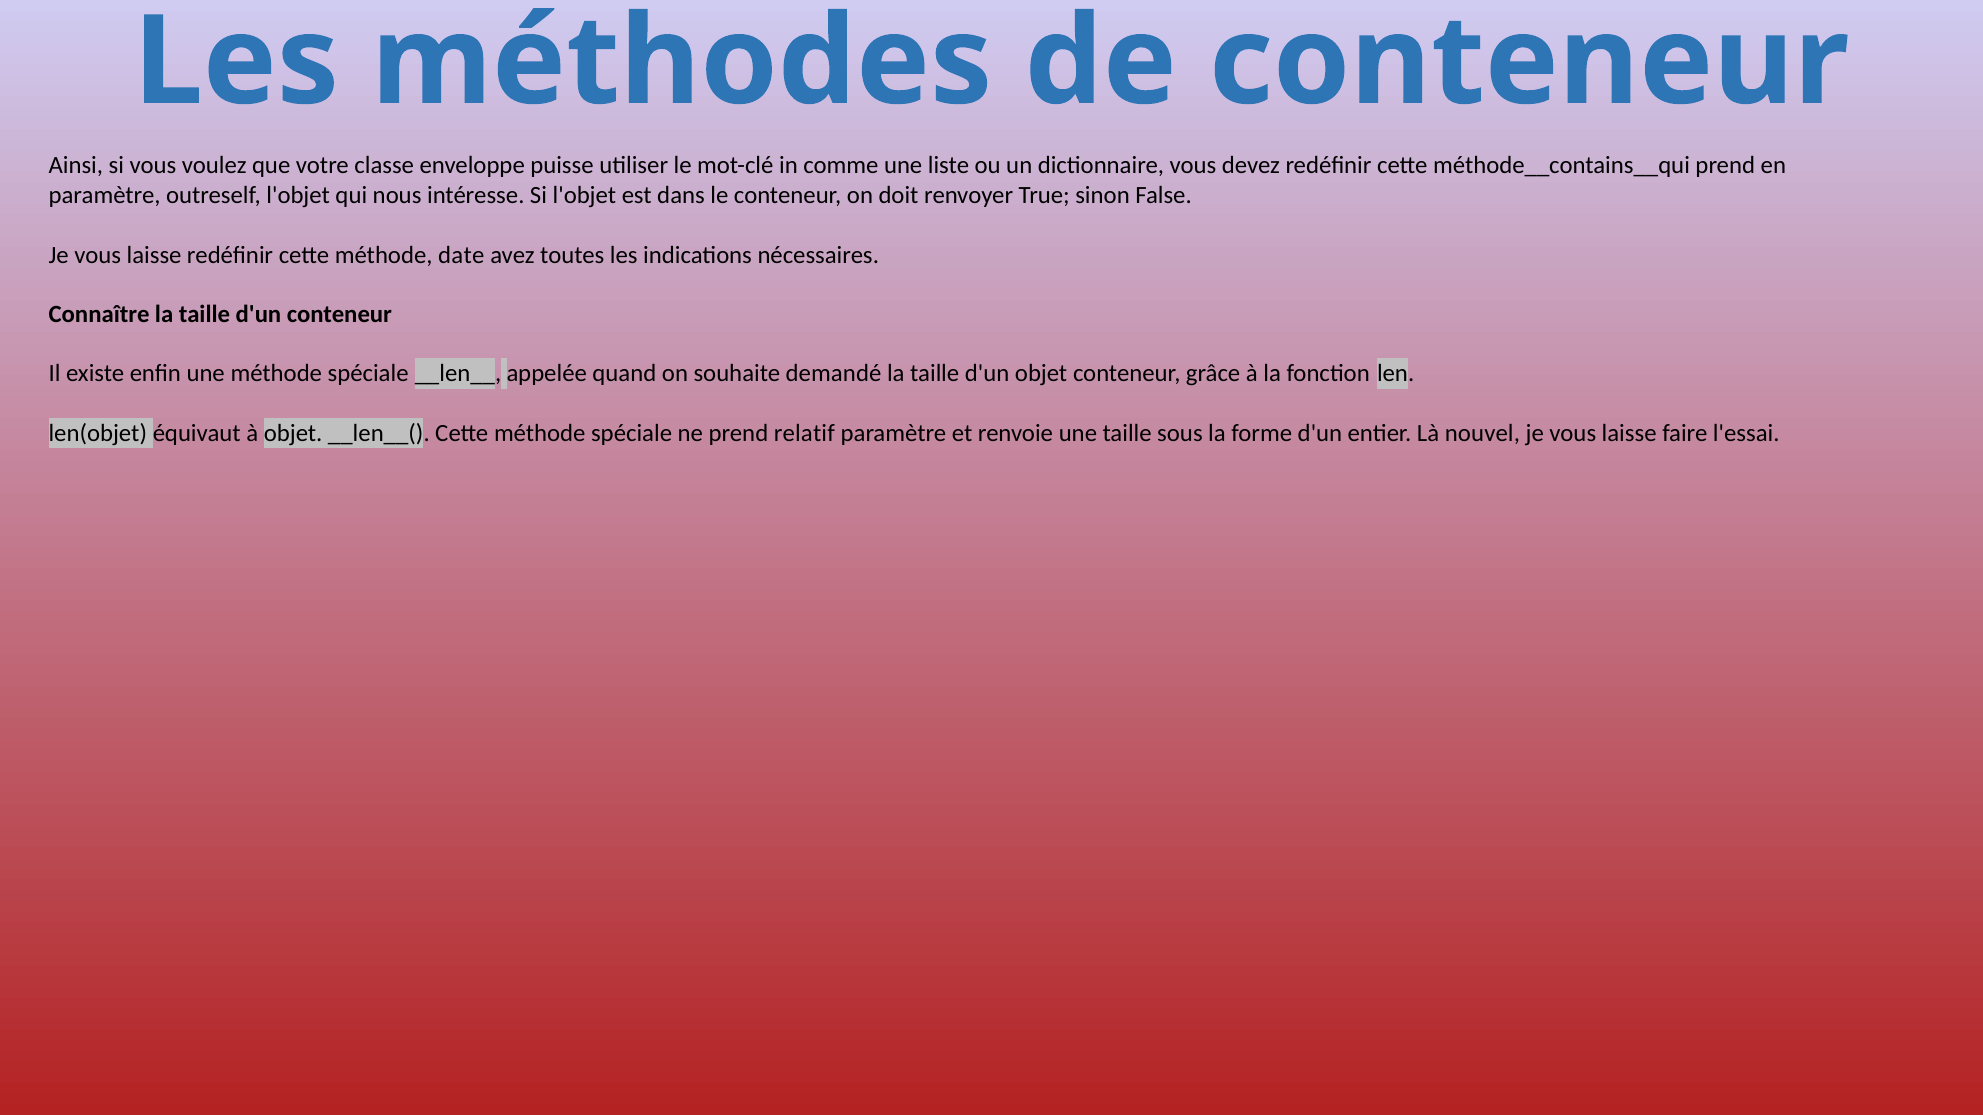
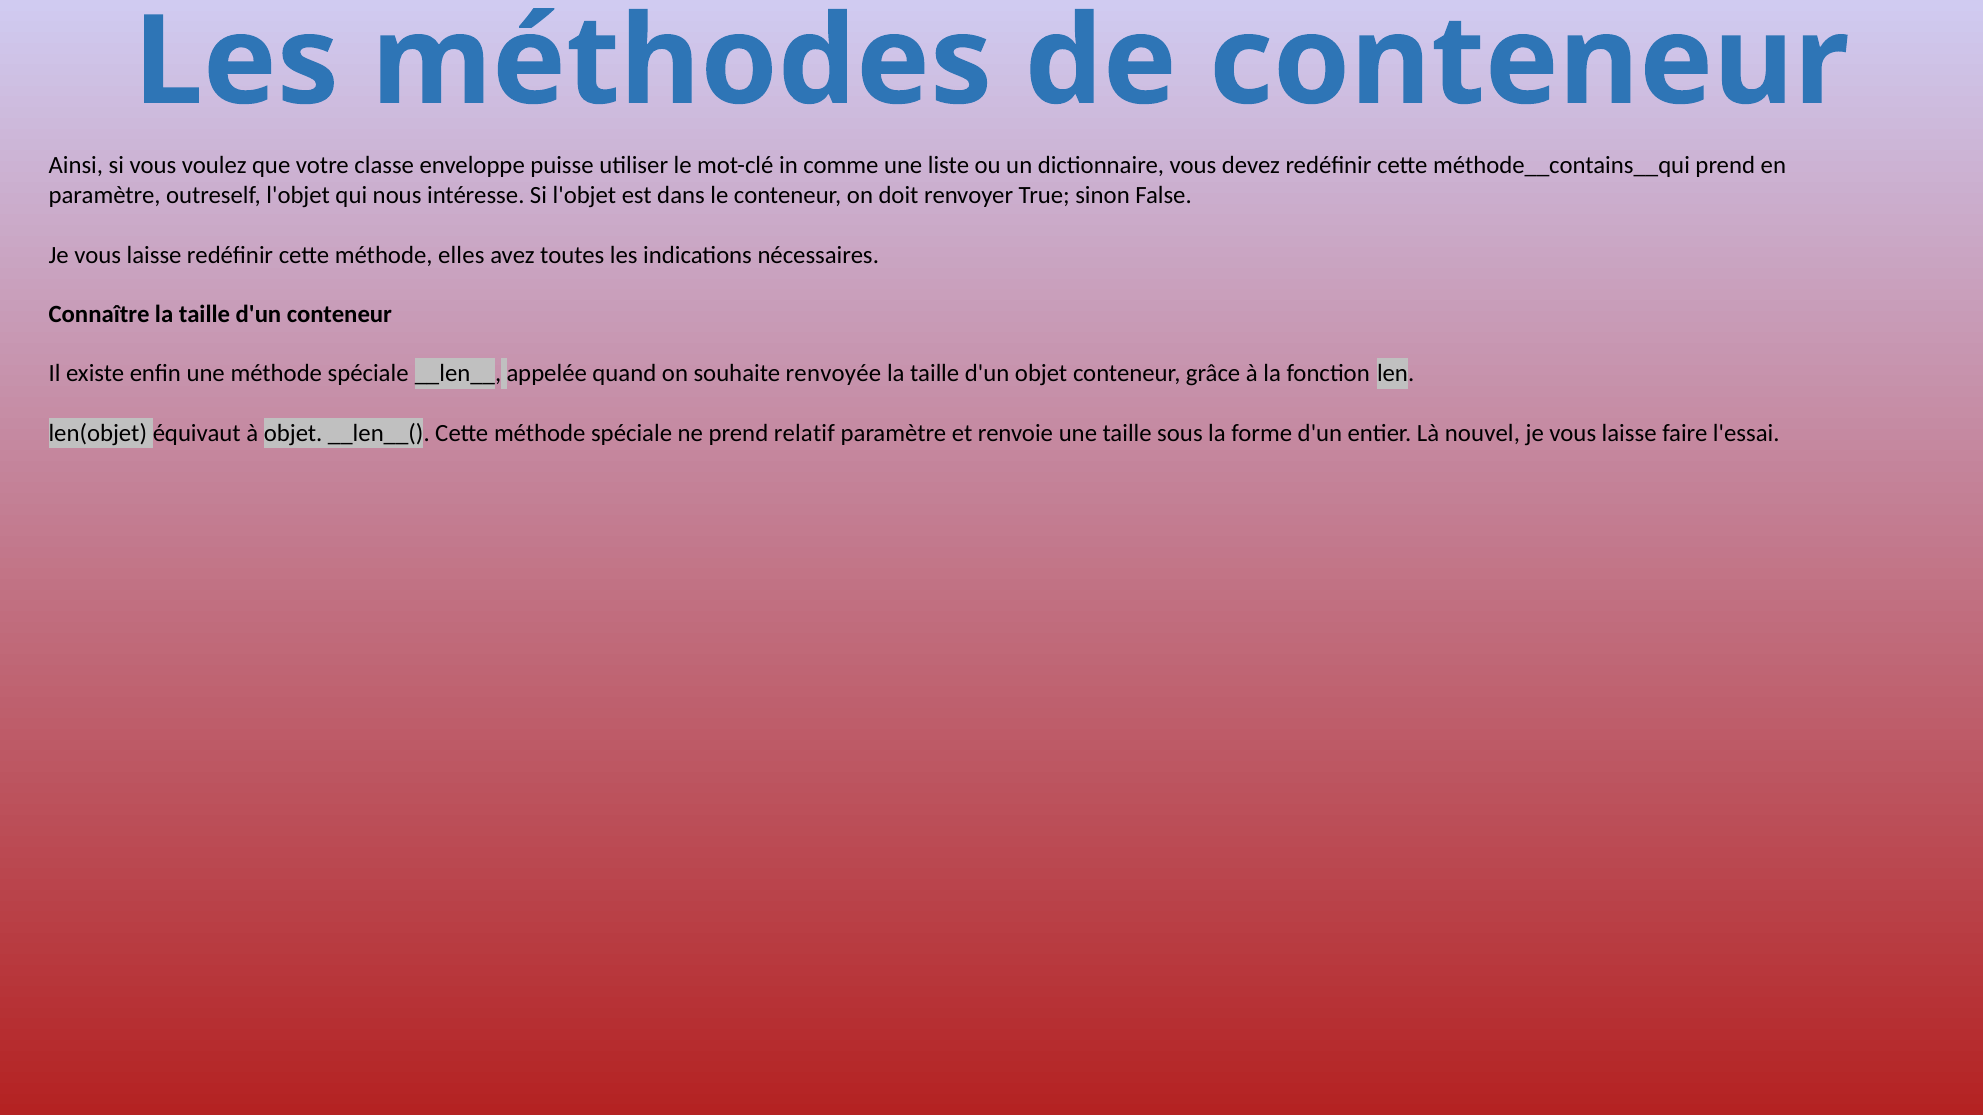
date: date -> elles
demandé: demandé -> renvoyée
